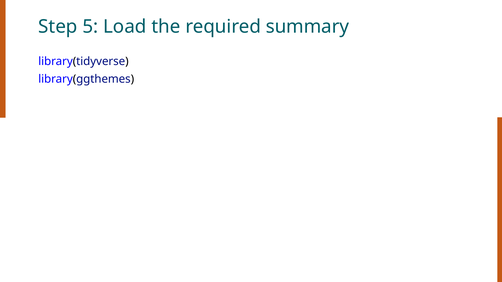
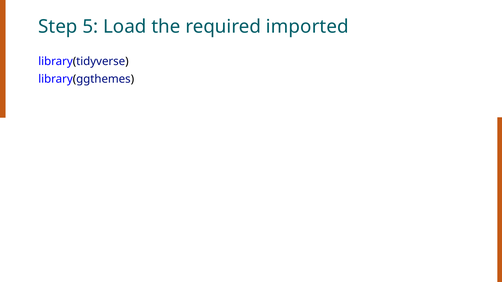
summary: summary -> imported
